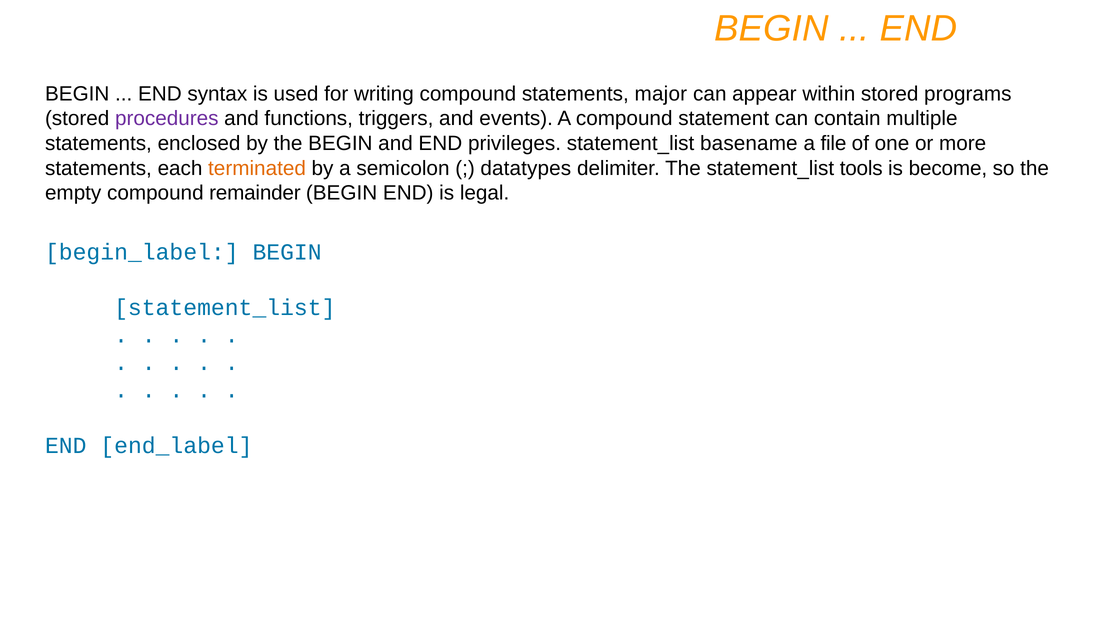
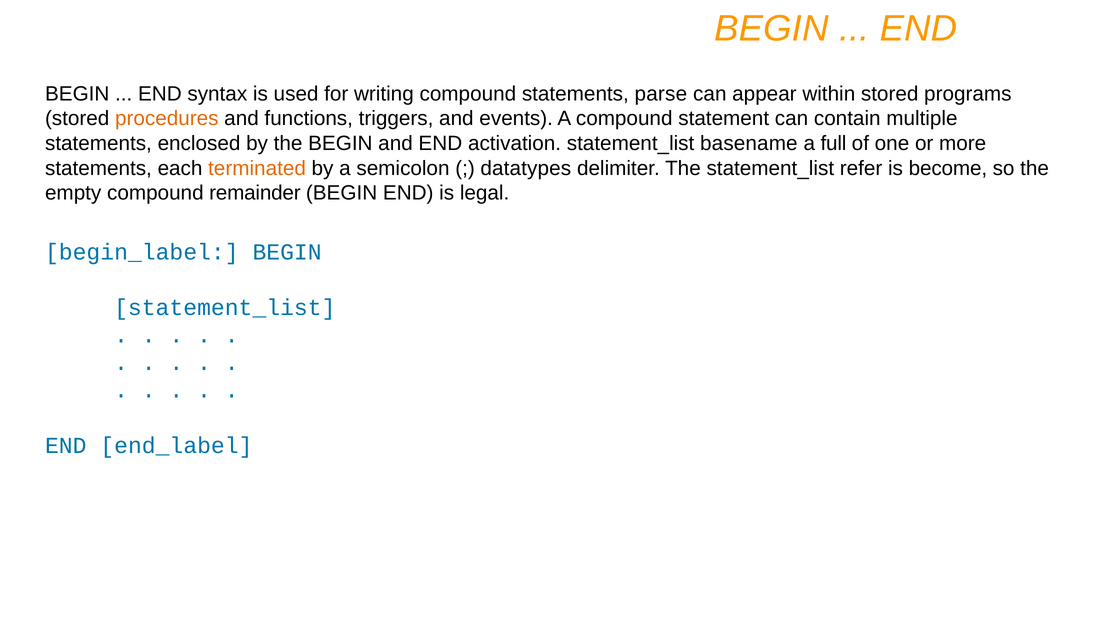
major: major -> parse
procedures colour: purple -> orange
privileges: privileges -> activation
file: file -> full
tools: tools -> refer
